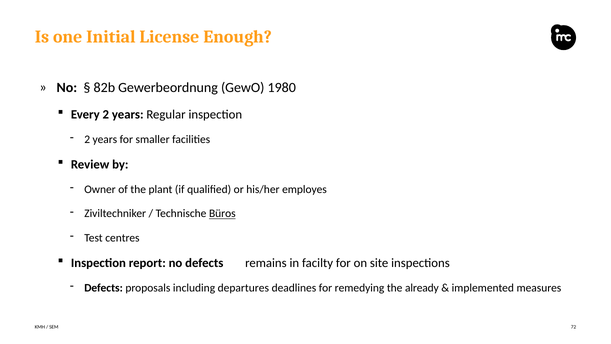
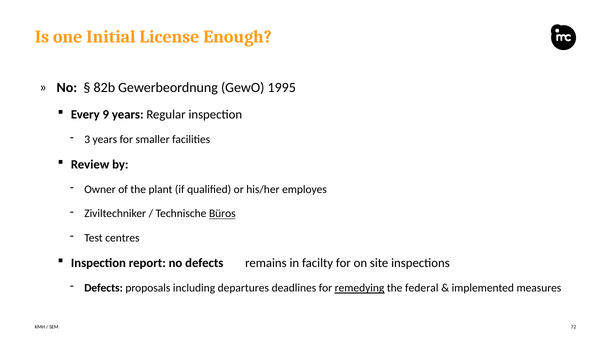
1980: 1980 -> 1995
Every 2: 2 -> 9
2 at (87, 139): 2 -> 3
remedying underline: none -> present
already: already -> federal
